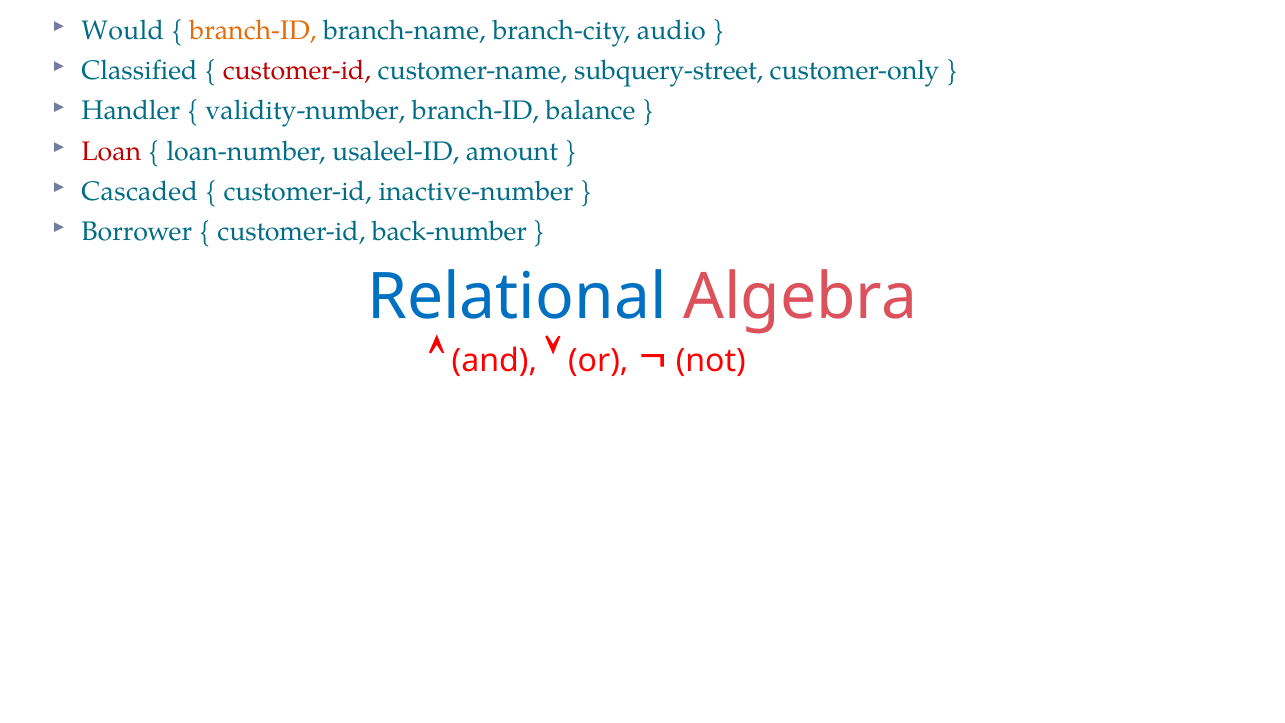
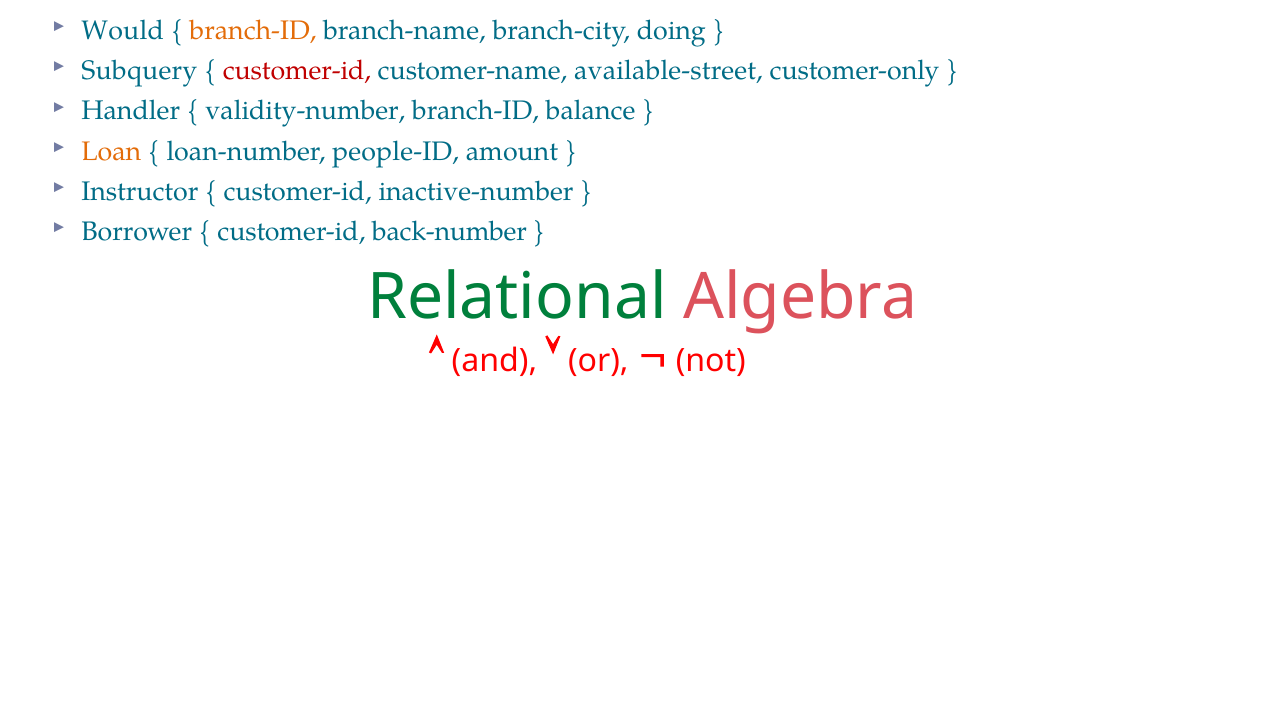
audio: audio -> doing
Classified: Classified -> Subquery
subquery-street: subquery-street -> available-street
Loan colour: red -> orange
usaleel-ID: usaleel-ID -> people-ID
Cascaded: Cascaded -> Instructor
Relational colour: blue -> green
